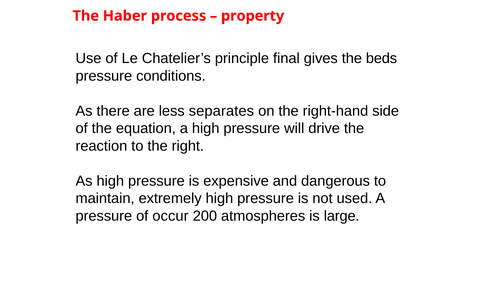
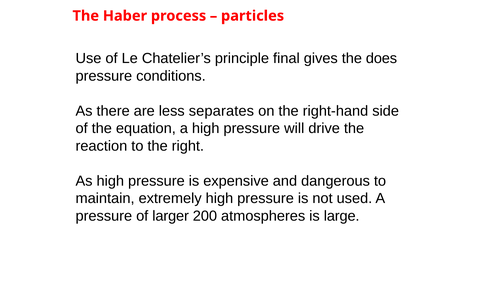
property: property -> particles
beds: beds -> does
occur: occur -> larger
